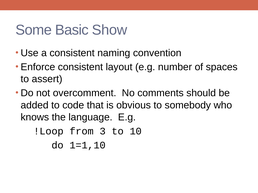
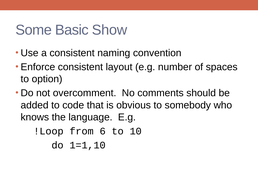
assert: assert -> option
3: 3 -> 6
